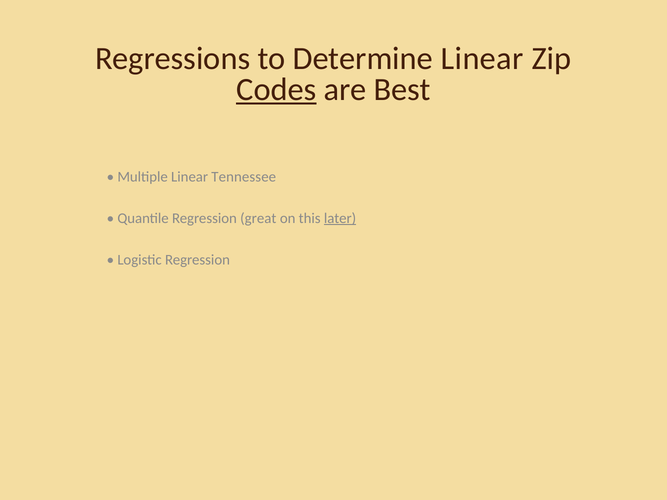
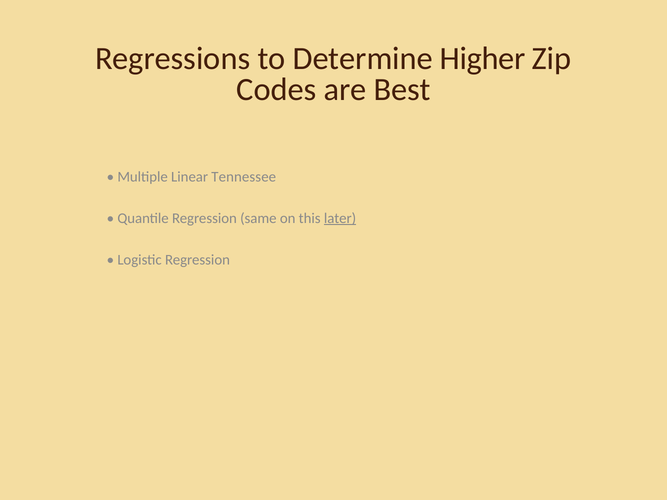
Determine Linear: Linear -> Higher
Codes underline: present -> none
great: great -> same
